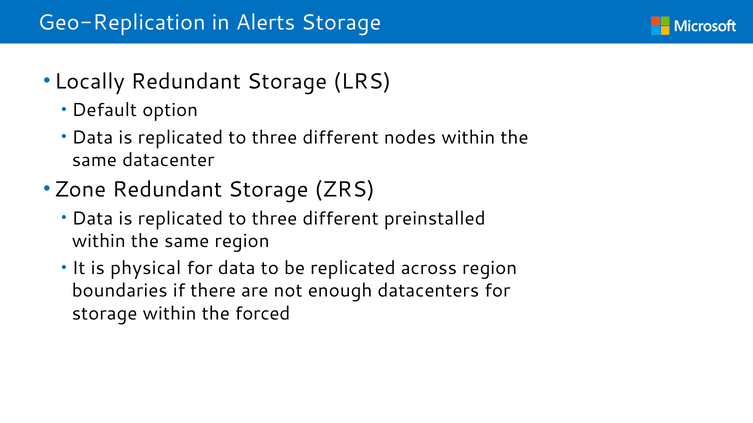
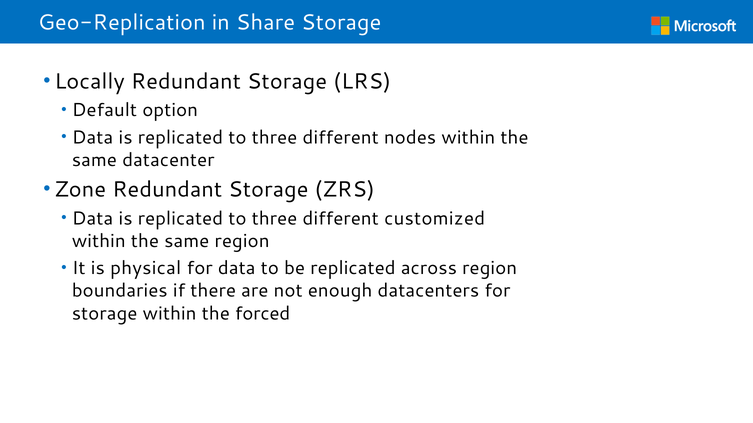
Alerts: Alerts -> Share
preinstalled: preinstalled -> customized
